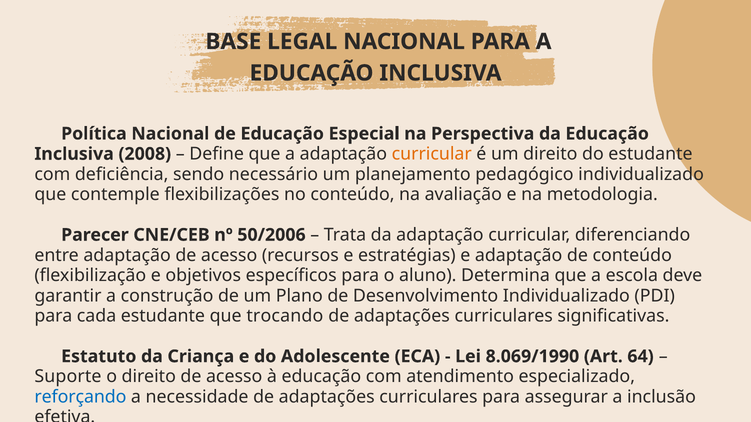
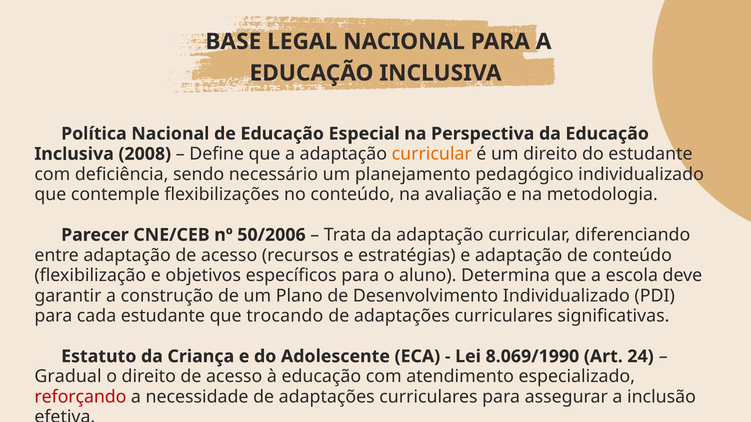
64: 64 -> 24
Suporte: Suporte -> Gradual
reforçando colour: blue -> red
